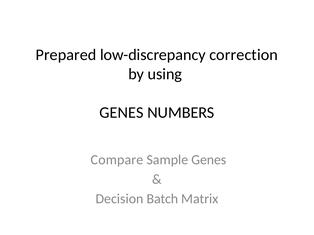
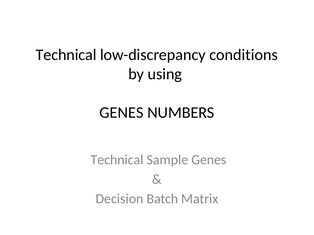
Prepared at (66, 55): Prepared -> Technical
correction: correction -> conditions
Compare at (117, 160): Compare -> Technical
